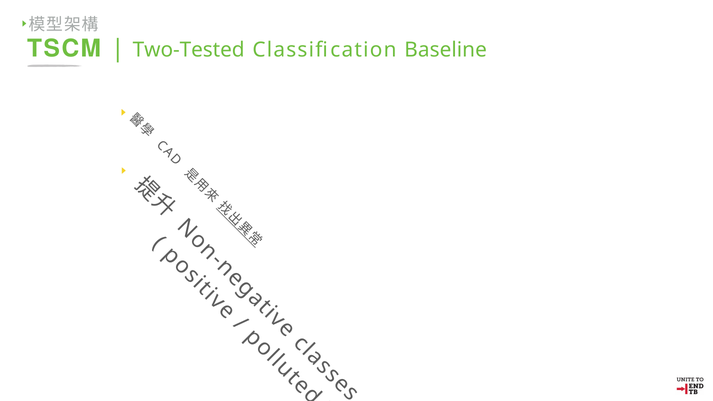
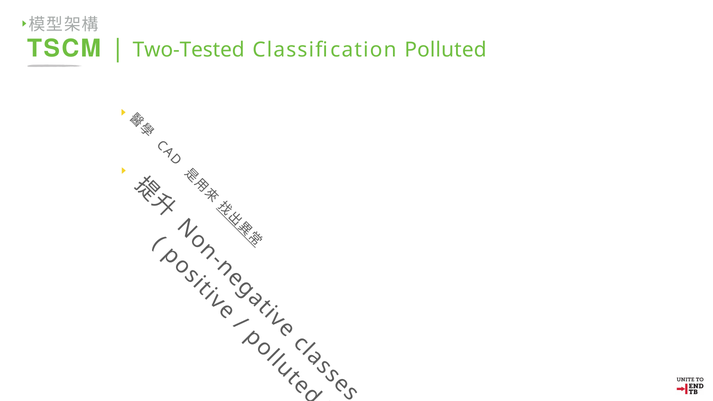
Baseline: Baseline -> Polluted
